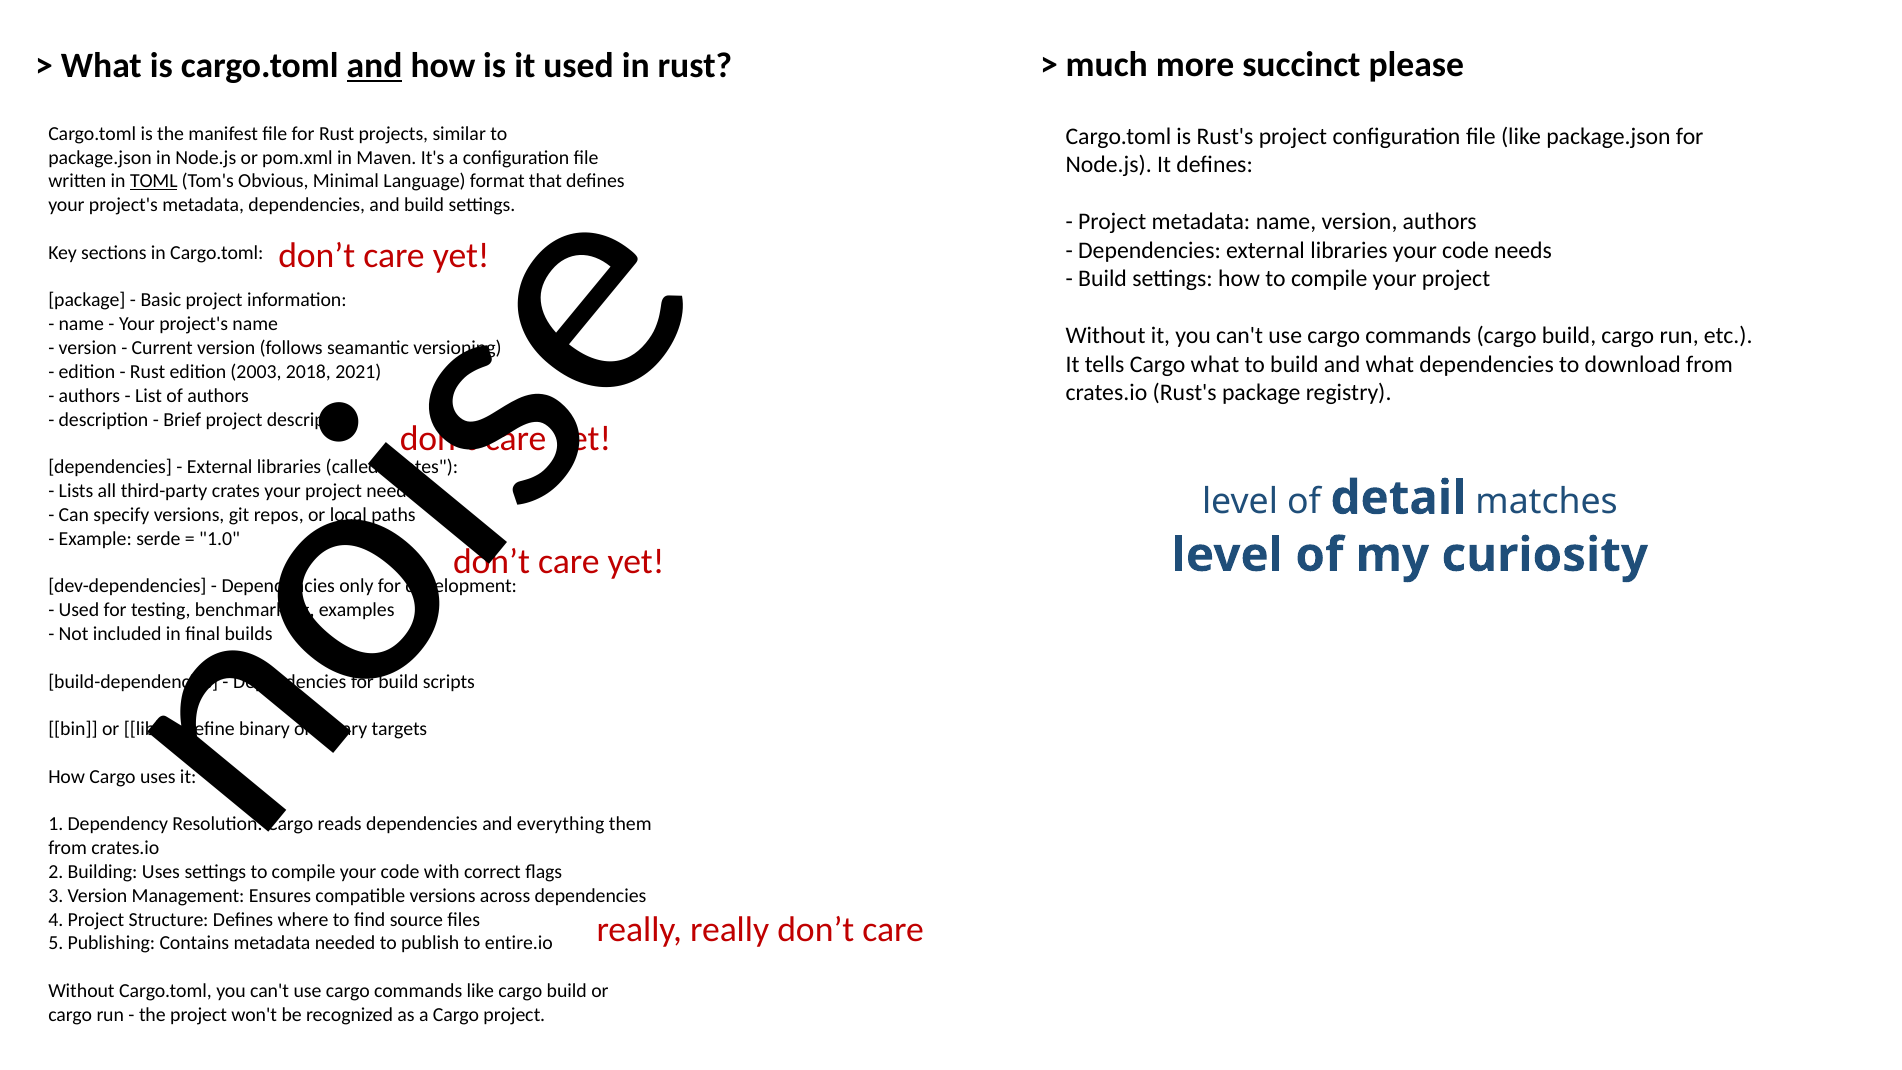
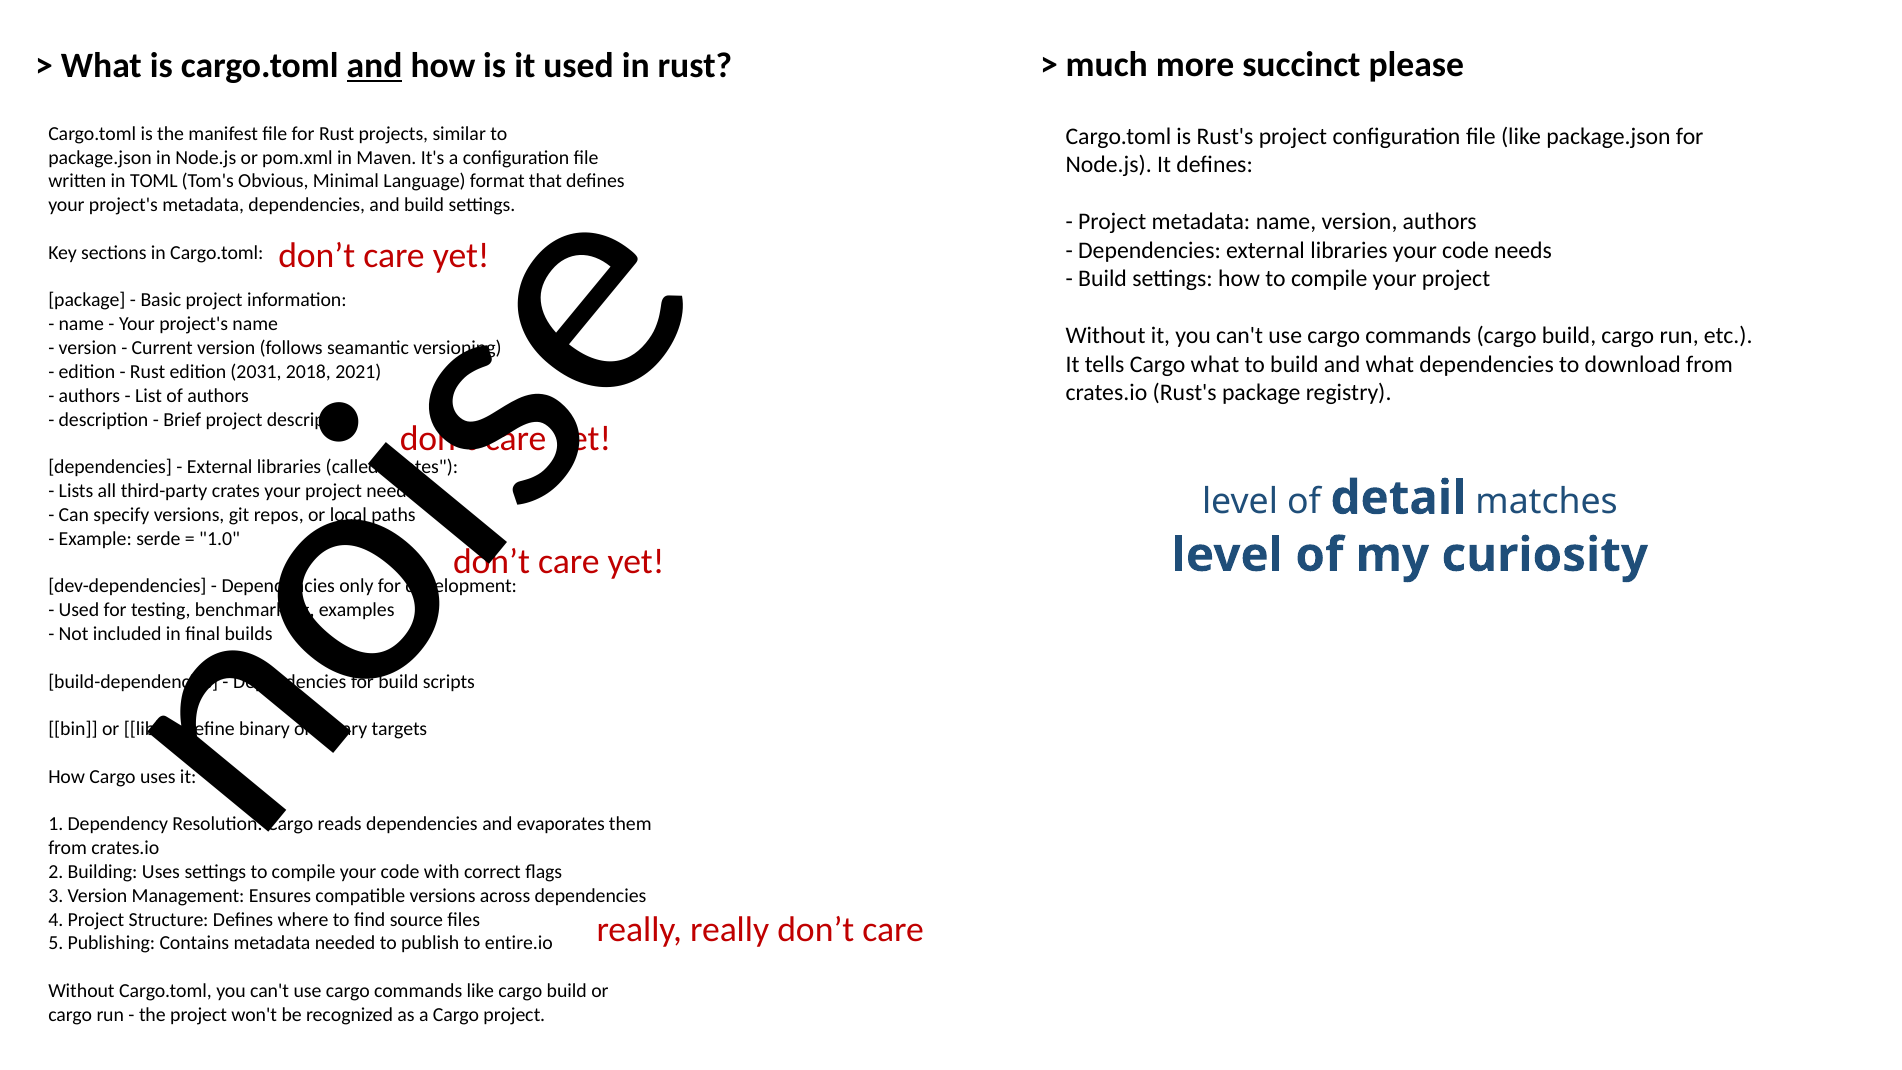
TOML underline: present -> none
2003: 2003 -> 2031
everything: everything -> evaporates
